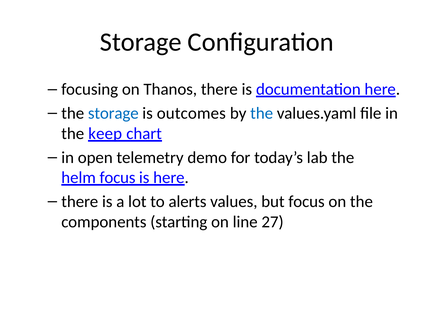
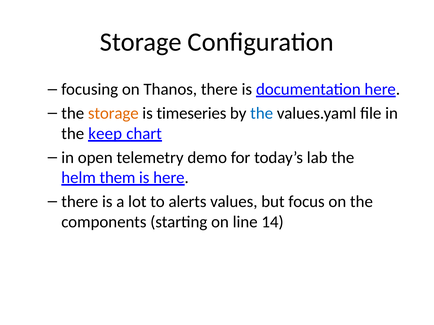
storage at (113, 113) colour: blue -> orange
outcomes: outcomes -> timeseries
helm focus: focus -> them
27: 27 -> 14
